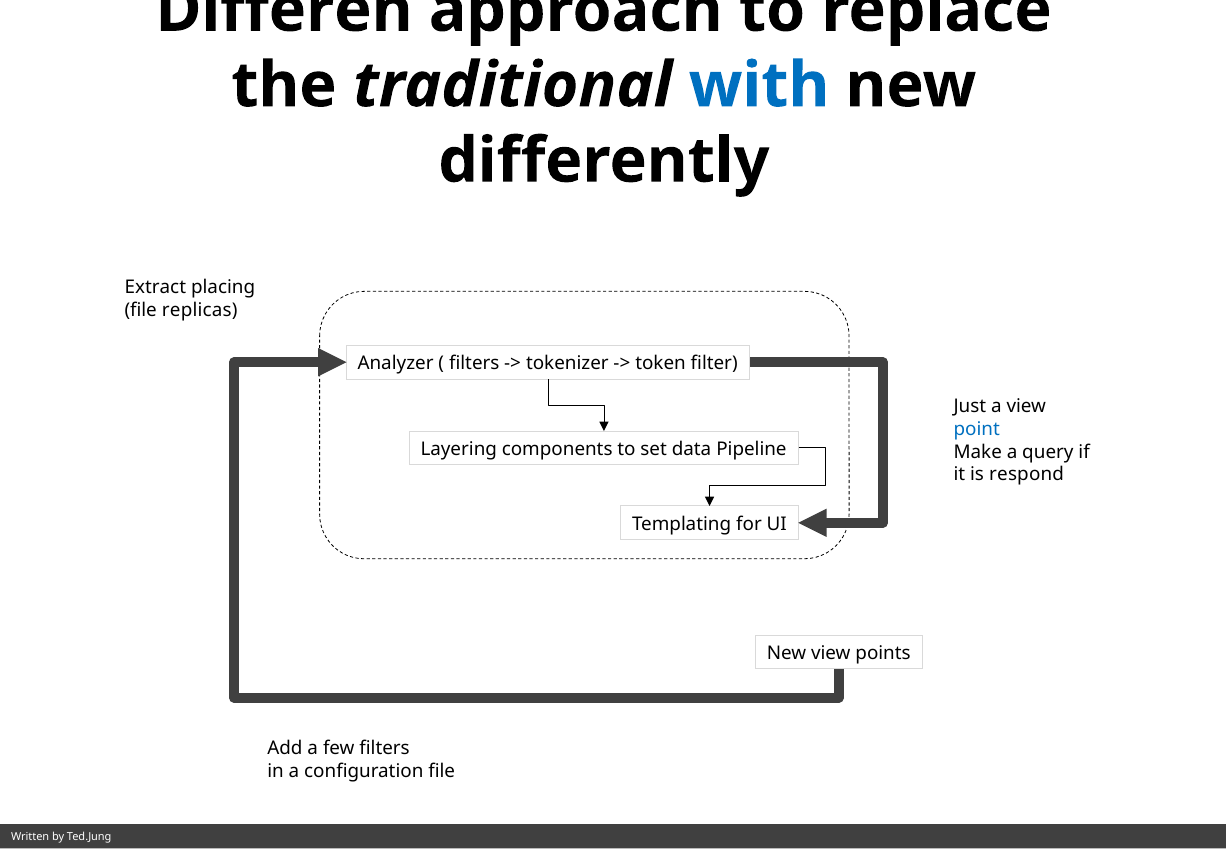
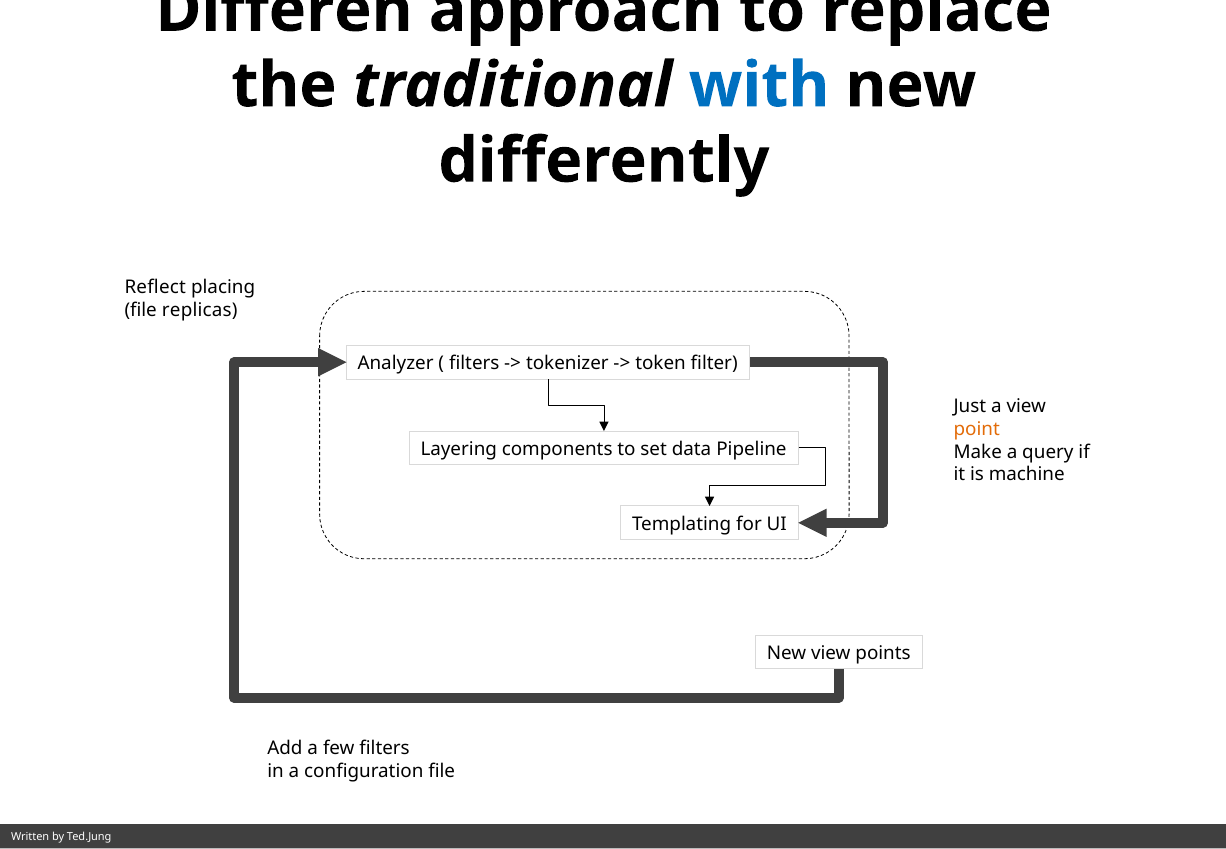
Extract: Extract -> Reflect
point colour: blue -> orange
respond: respond -> machine
